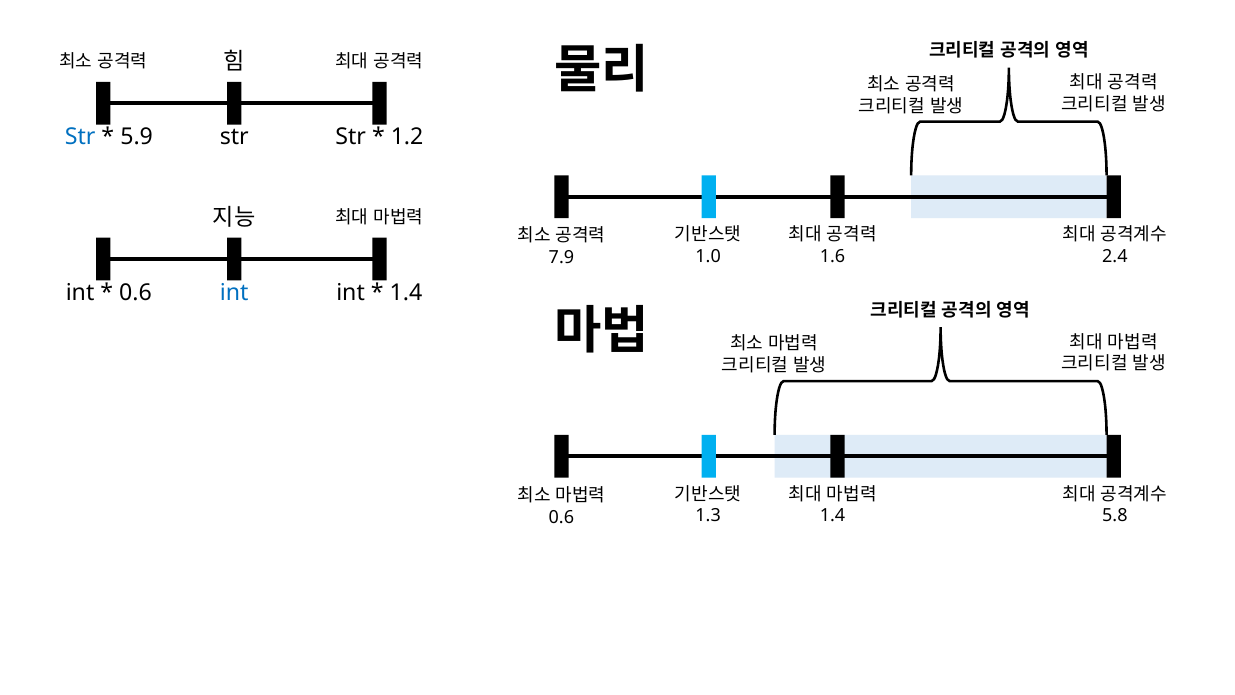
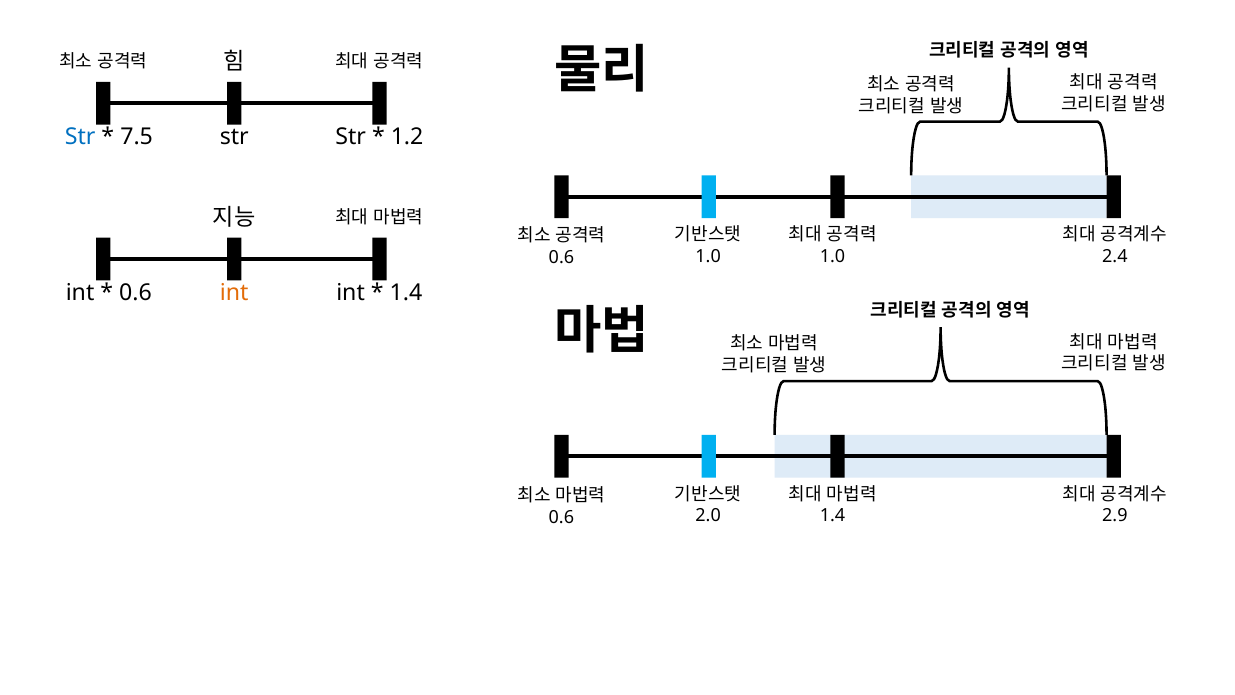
5.9: 5.9 -> 7.5
1.6 at (833, 256): 1.6 -> 1.0
7.9 at (561, 257): 7.9 -> 0.6
int at (234, 292) colour: blue -> orange
1.3: 1.3 -> 2.0
5.8: 5.8 -> 2.9
